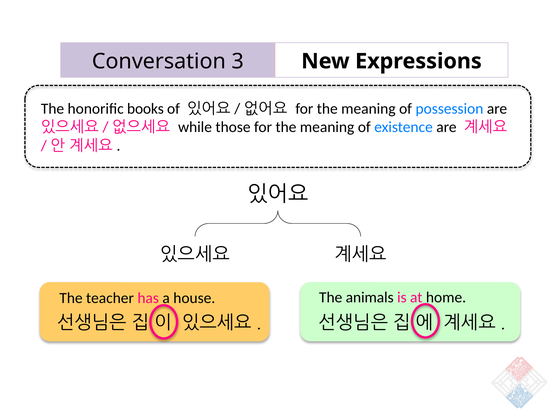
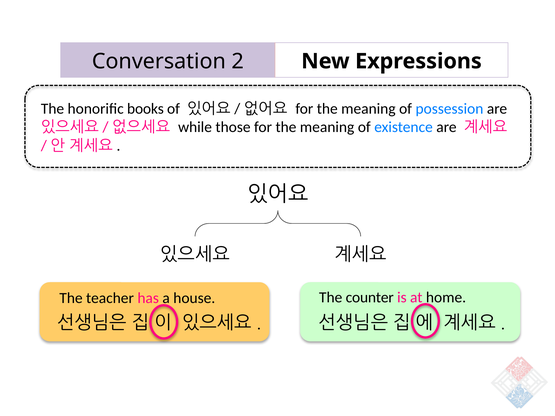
3: 3 -> 2
animals: animals -> counter
